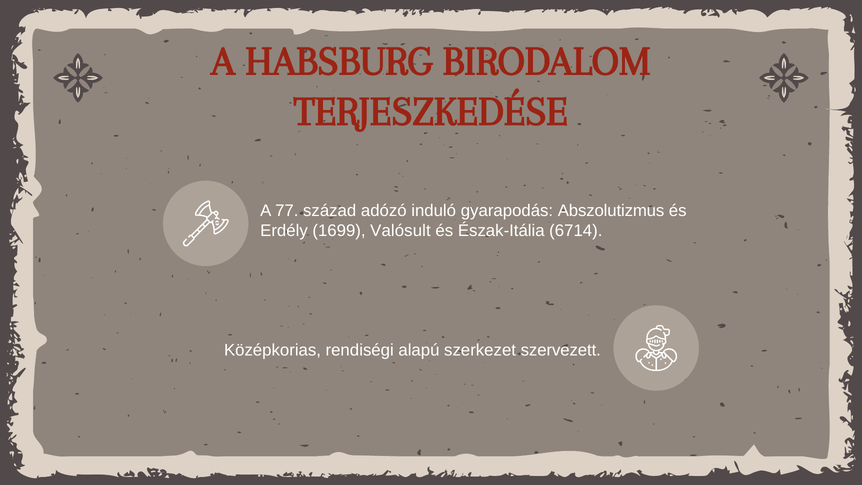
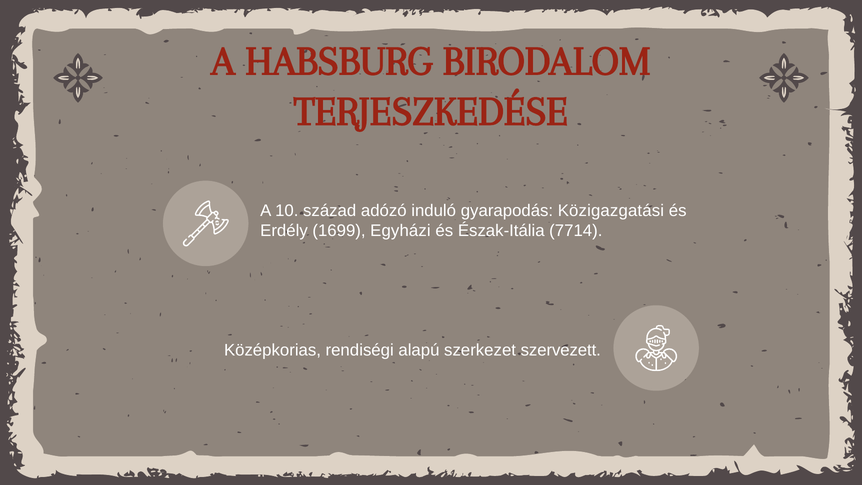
77: 77 -> 10
Abszolutizmus: Abszolutizmus -> Közigazgatási
Valósult: Valósult -> Egyházi
6714: 6714 -> 7714
